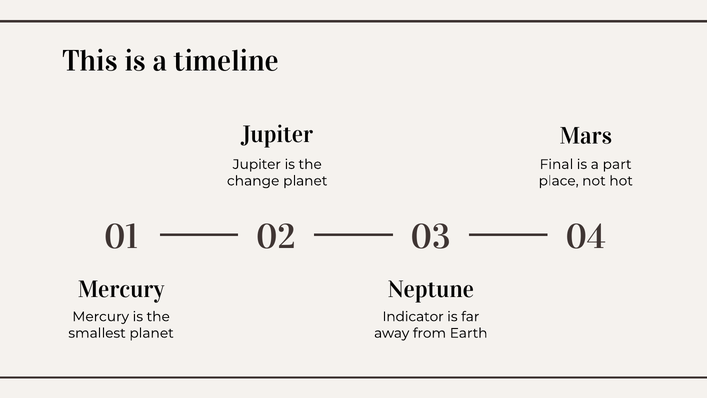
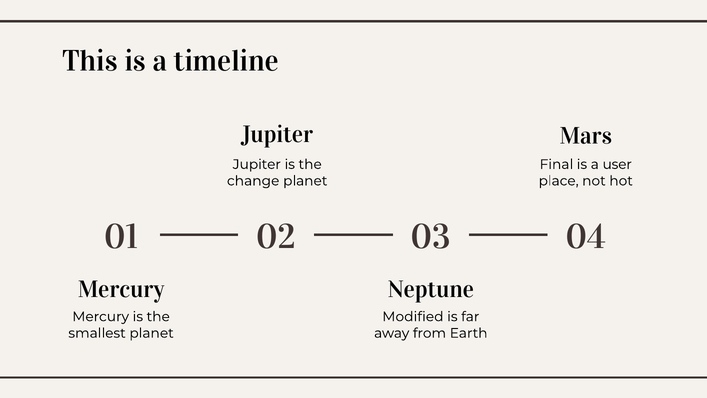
part: part -> user
Indicator: Indicator -> Modified
